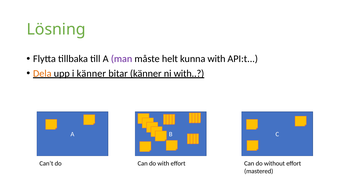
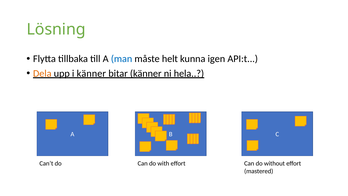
man colour: purple -> blue
kunna with: with -> igen
ni with: with -> hela
